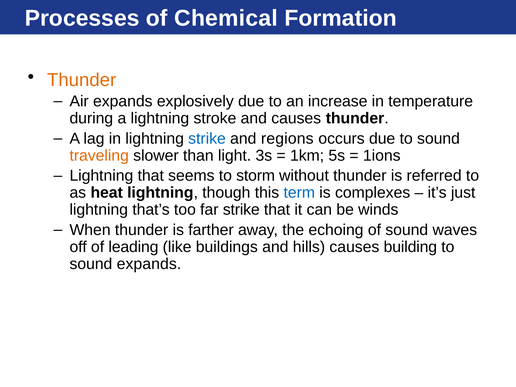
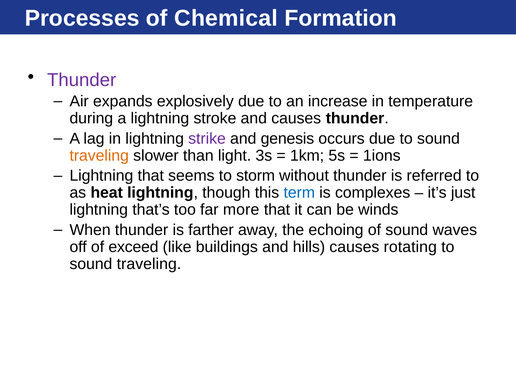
Thunder at (82, 80) colour: orange -> purple
strike at (207, 139) colour: blue -> purple
regions: regions -> genesis
far strike: strike -> more
leading: leading -> exceed
building: building -> rotating
expands at (149, 264): expands -> traveling
